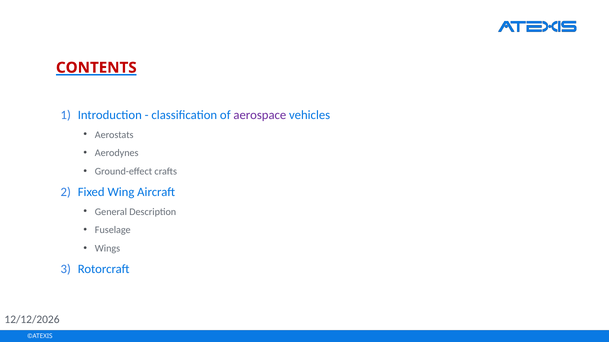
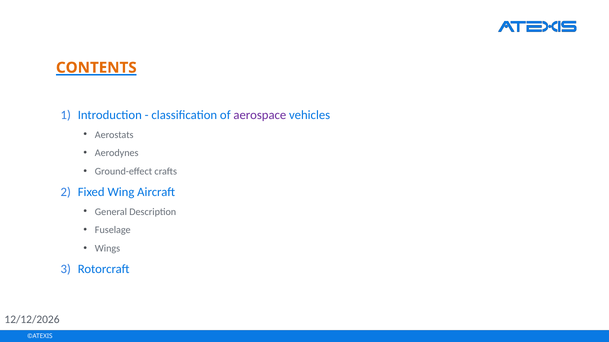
CONTENTS colour: red -> orange
